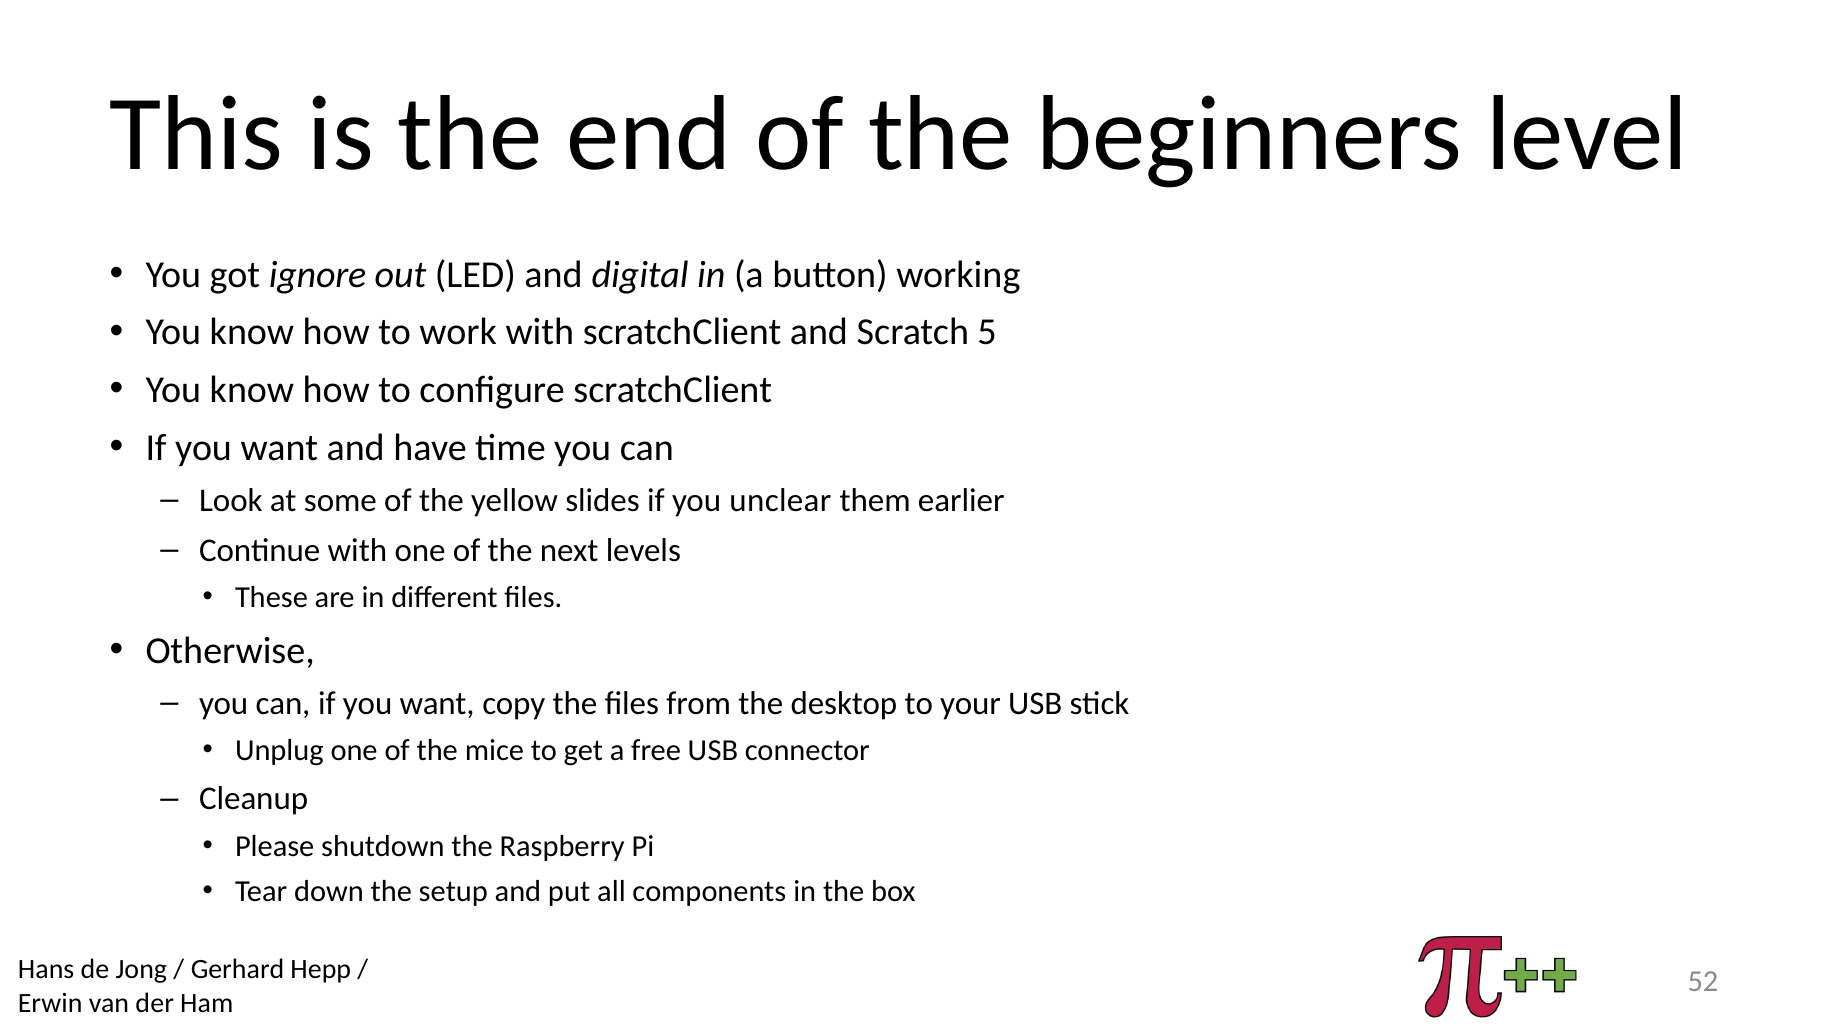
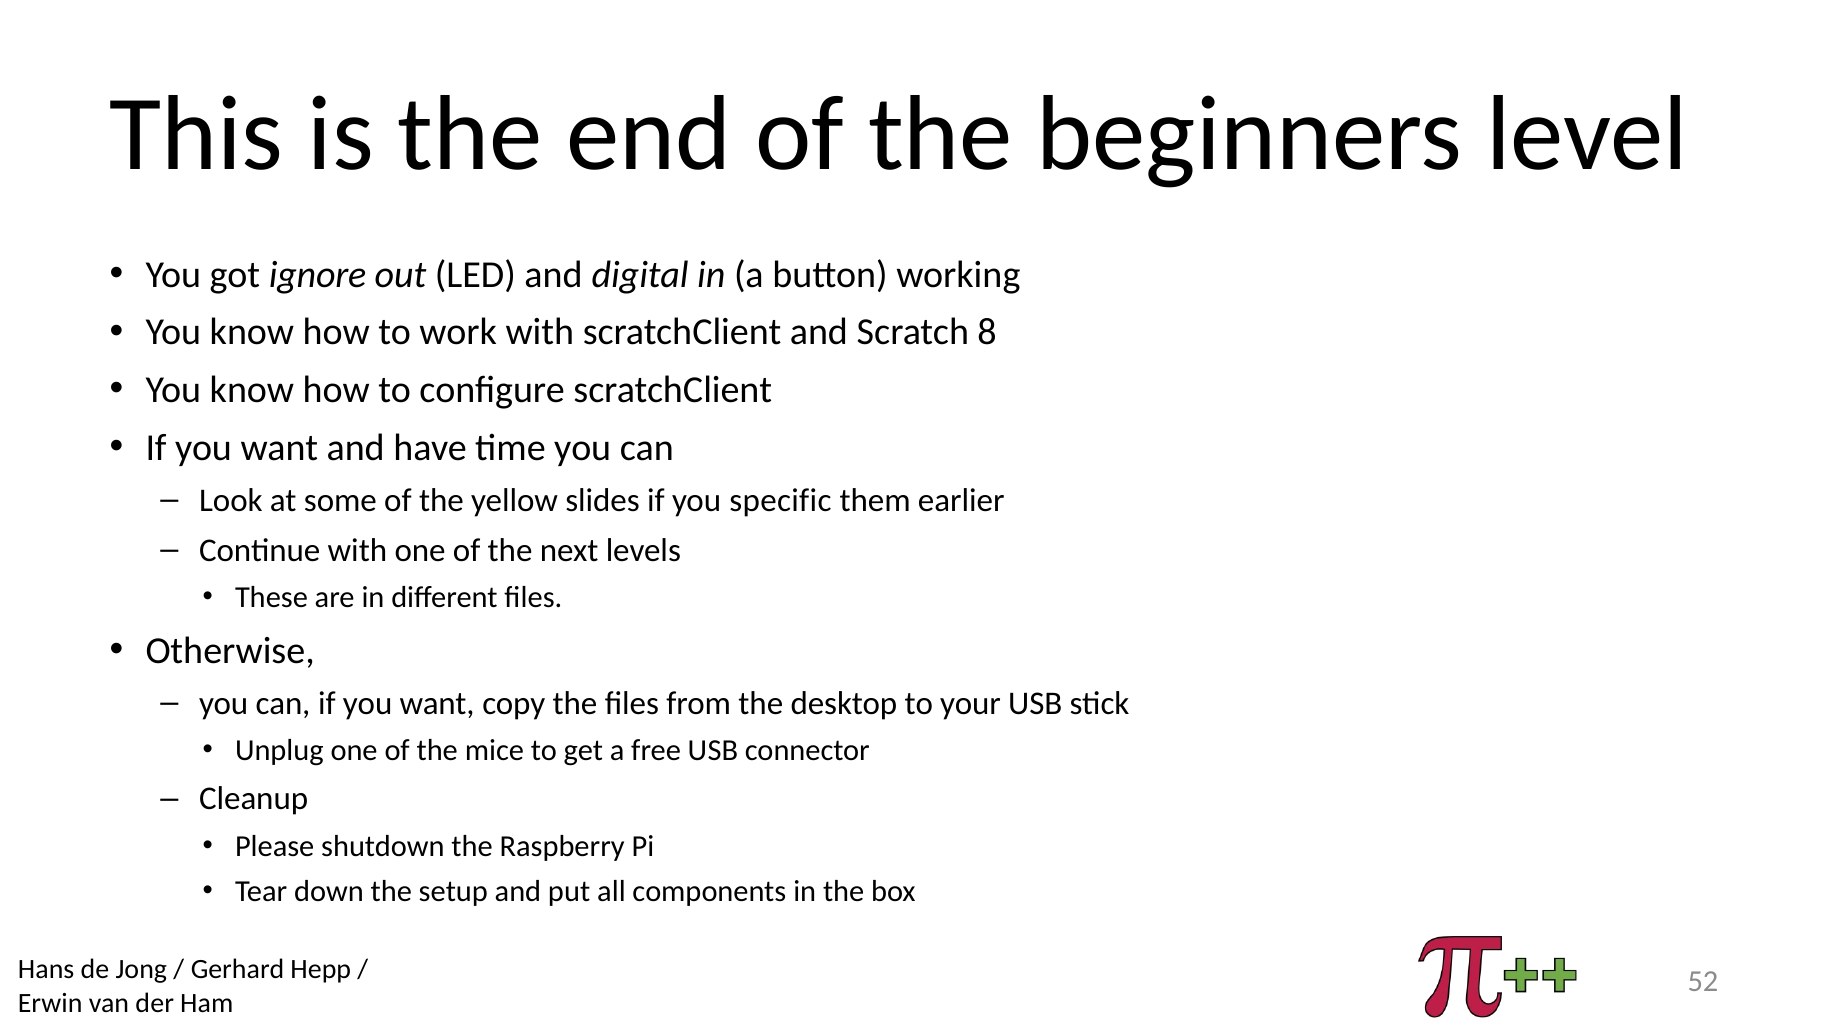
5: 5 -> 8
unclear: unclear -> specific
